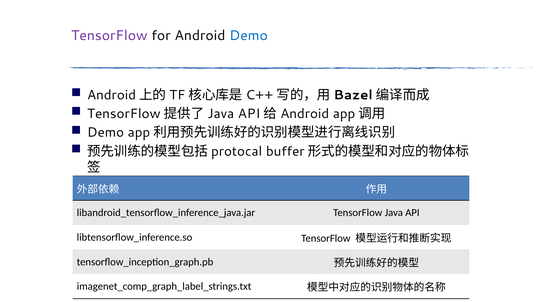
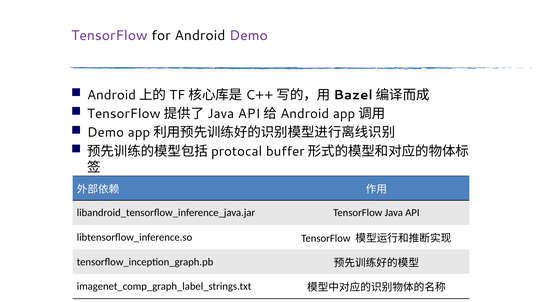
Demo at (249, 36) colour: blue -> purple
